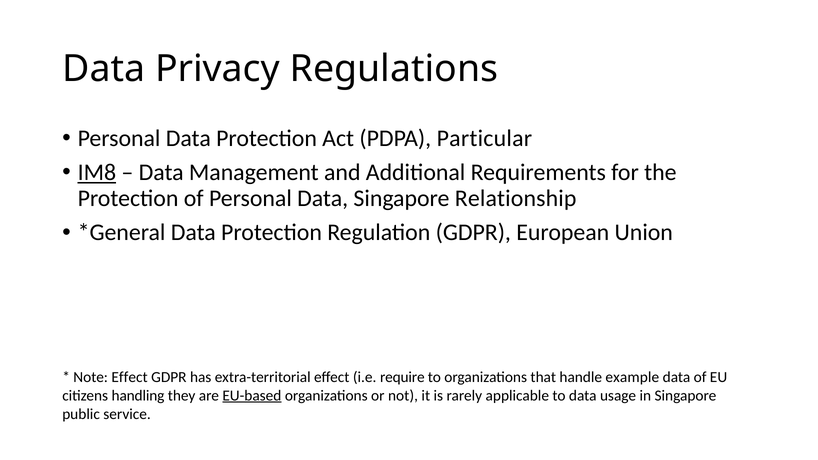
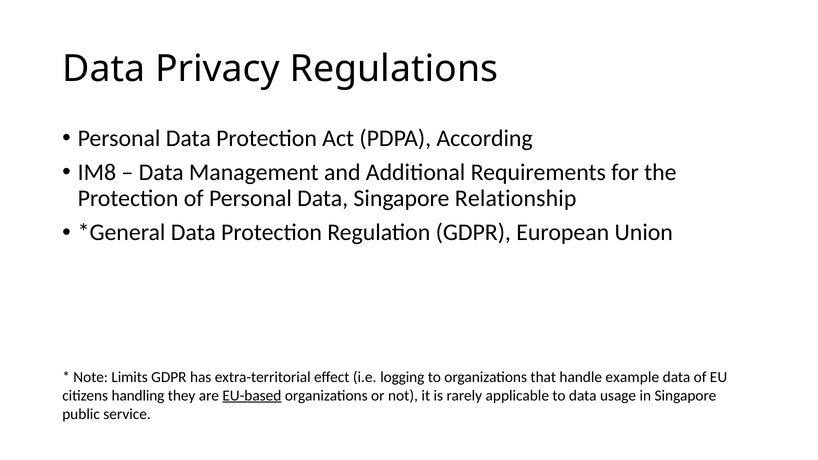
Particular: Particular -> According
IM8 underline: present -> none
Note Effect: Effect -> Limits
require: require -> logging
